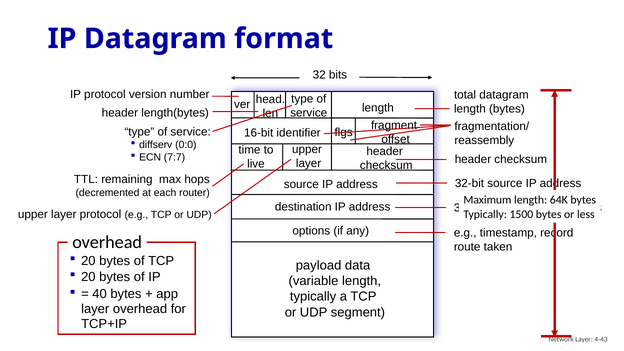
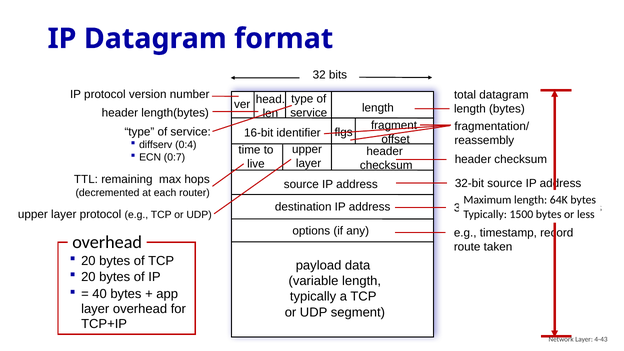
0:0: 0:0 -> 0:4
7:7: 7:7 -> 0:7
